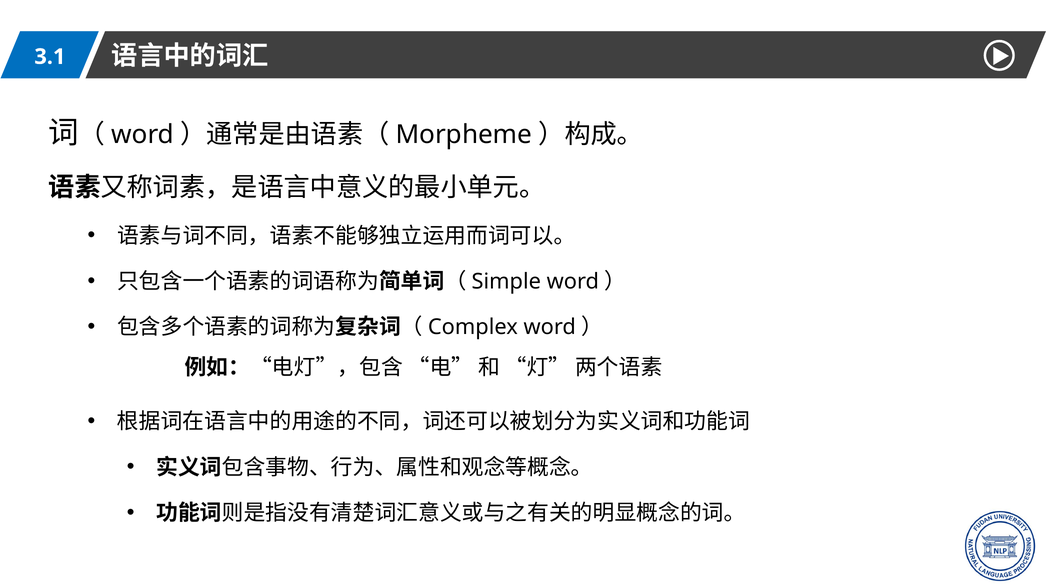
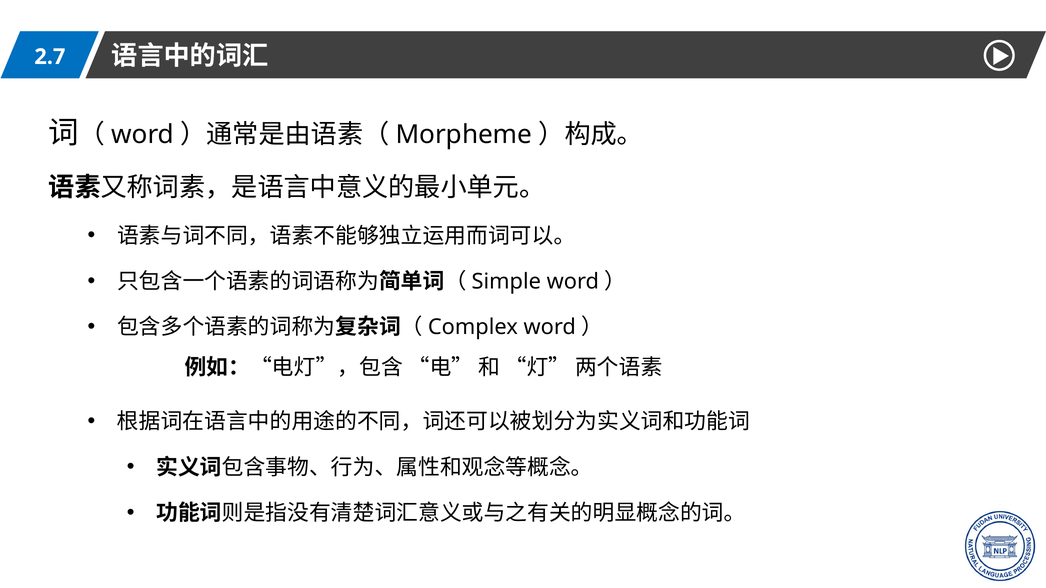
3.1: 3.1 -> 2.7
